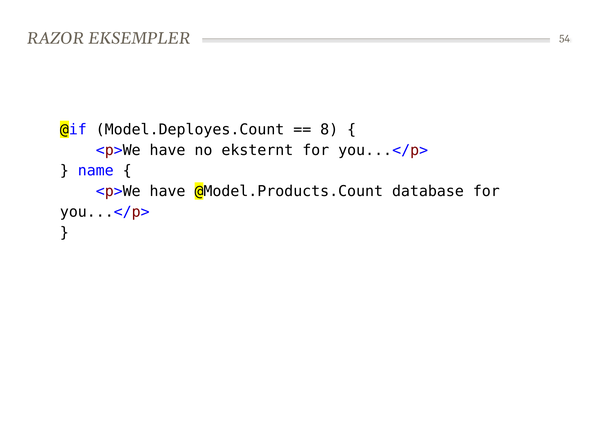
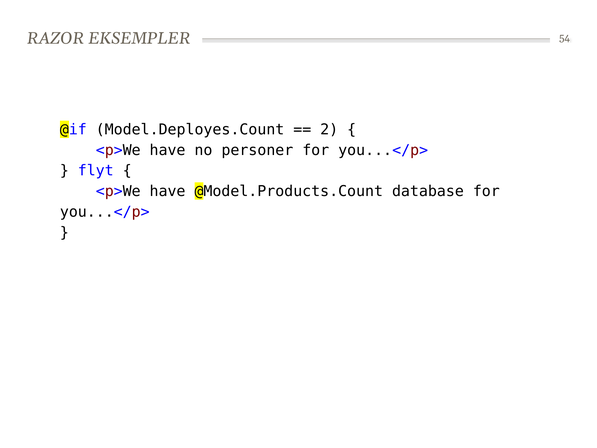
8: 8 -> 2
eksternt: eksternt -> personer
name: name -> flyt
